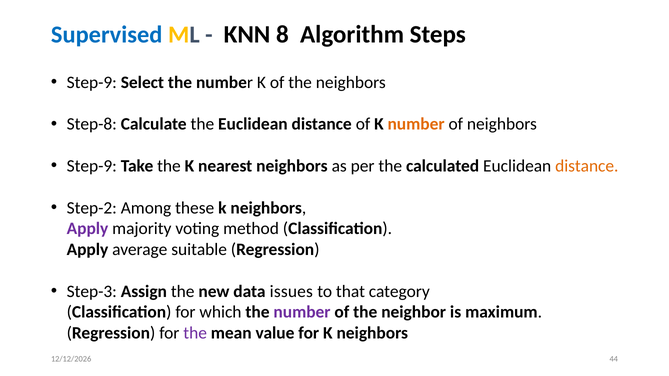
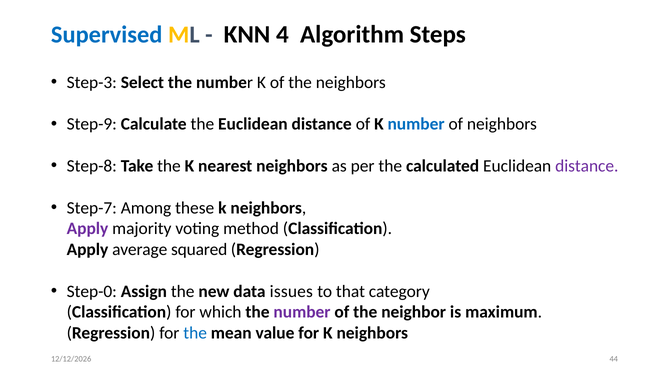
8: 8 -> 4
Step-9 at (92, 83): Step-9 -> Step-3
Step-8: Step-8 -> Step-9
number at (416, 124) colour: orange -> blue
Step-9 at (92, 166): Step-9 -> Step-8
distance at (587, 166) colour: orange -> purple
Step-2: Step-2 -> Step-7
suitable: suitable -> squared
Step-3: Step-3 -> Step-0
the at (195, 333) colour: purple -> blue
